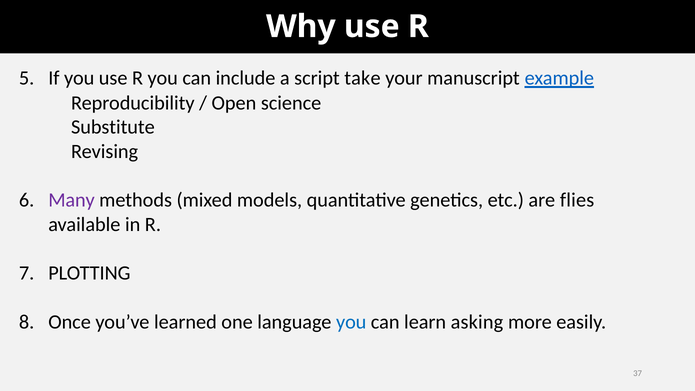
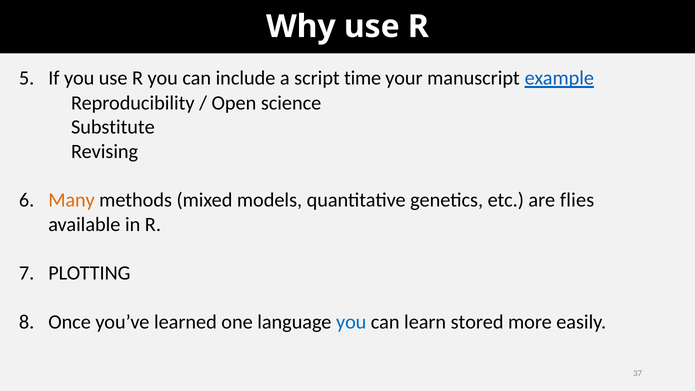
take: take -> time
Many colour: purple -> orange
asking: asking -> stored
